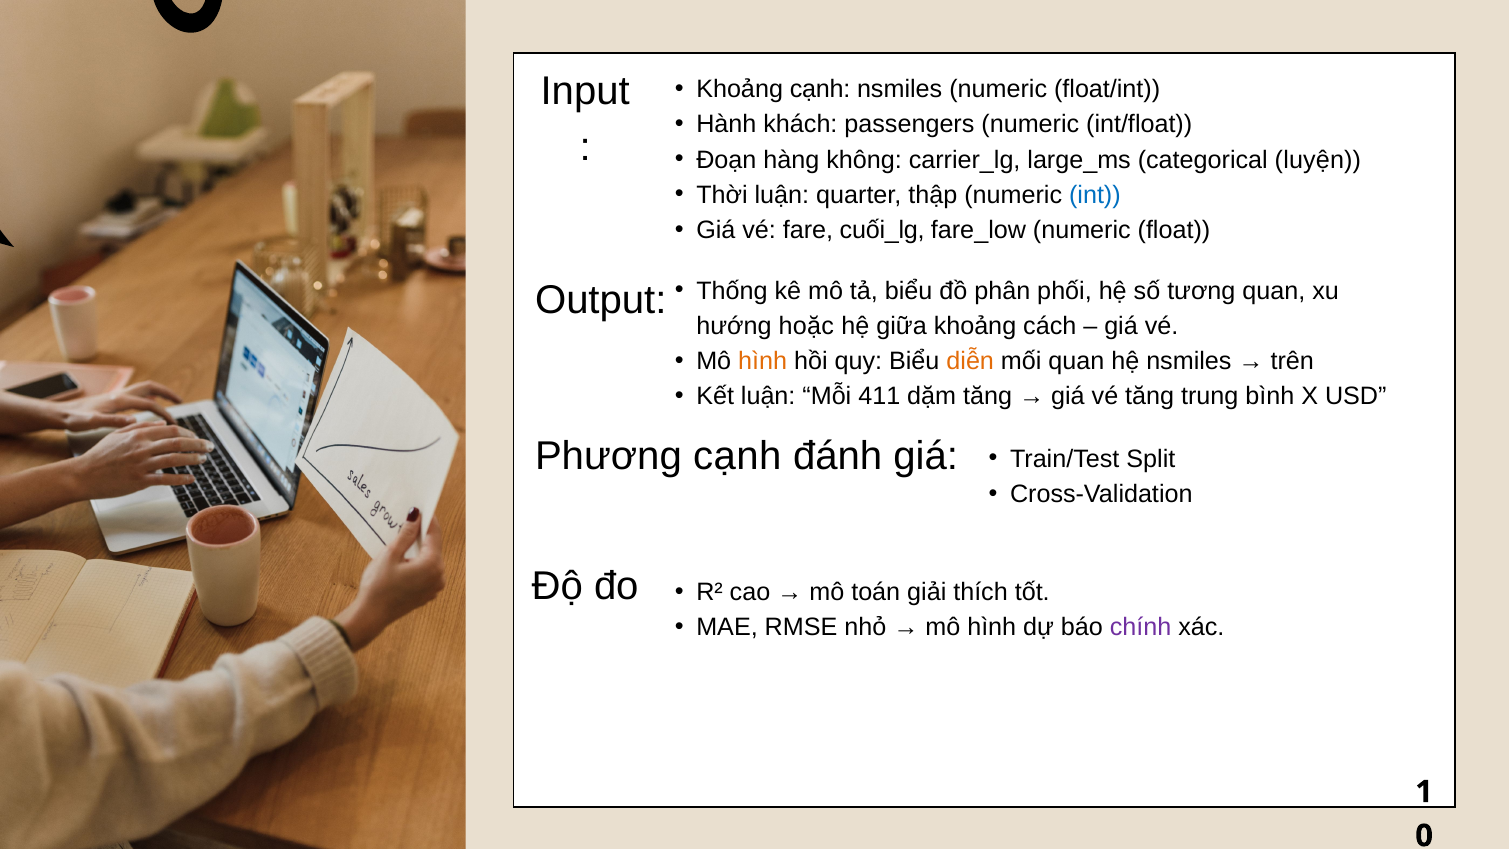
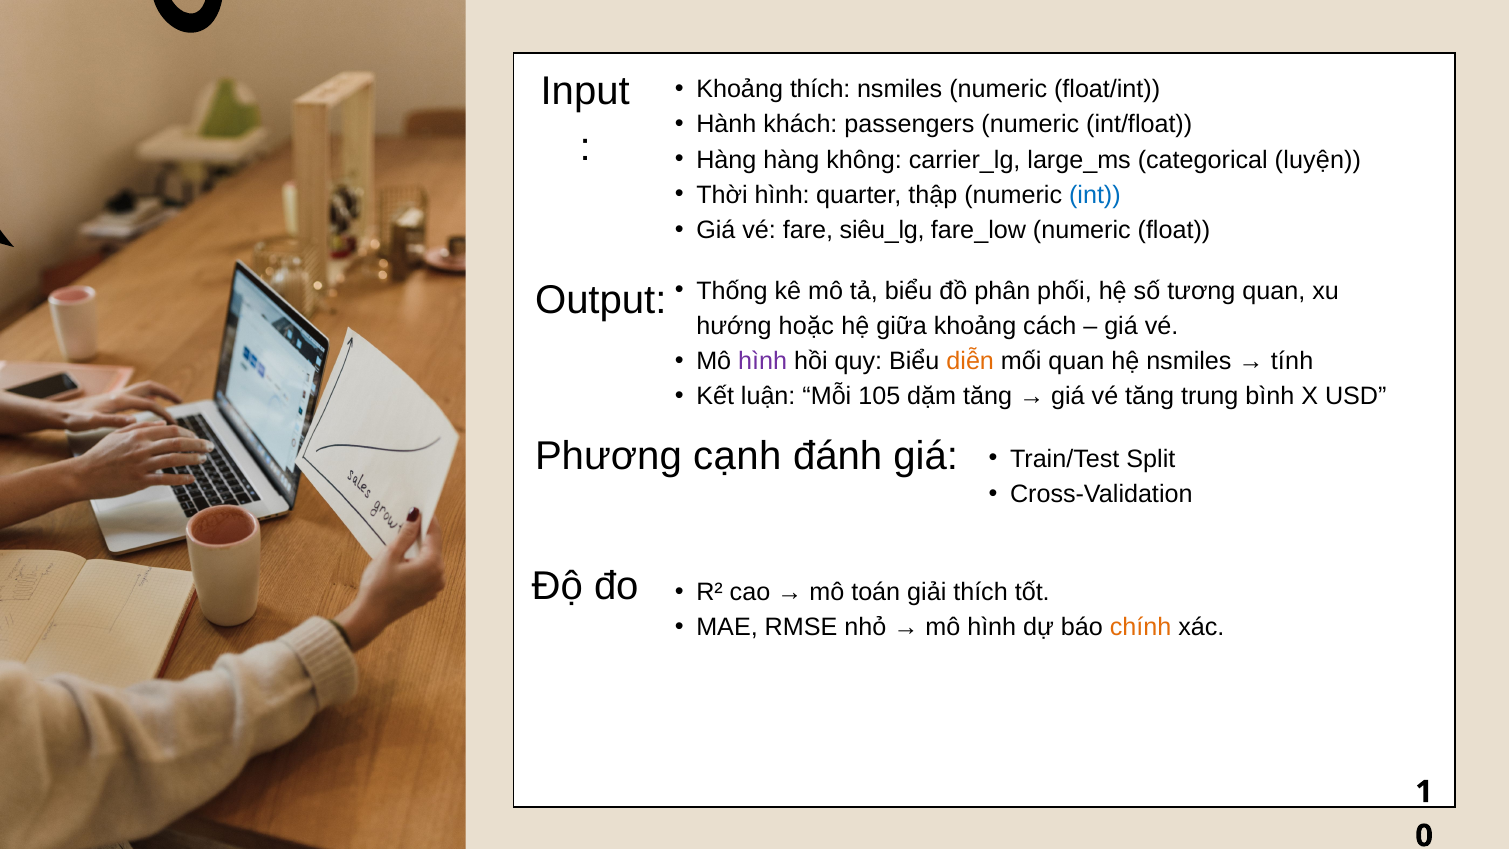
Khoảng cạnh: cạnh -> thích
Đoạn at (726, 160): Đoạn -> Hàng
Thời luận: luận -> hình
cuối_lg: cuối_lg -> siêu_lg
hình at (763, 361) colour: orange -> purple
trên: trên -> tính
411: 411 -> 105
chính colour: purple -> orange
